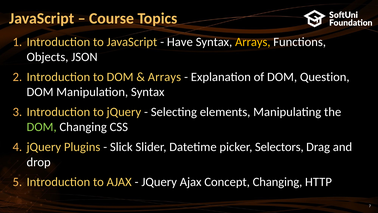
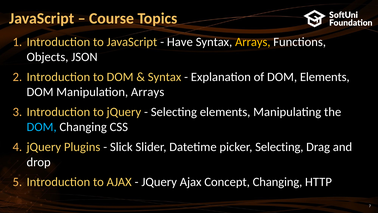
Arrays at (164, 77): Arrays -> Syntax
DOM Question: Question -> Elements
Manipulation Syntax: Syntax -> Arrays
DOM at (42, 127) colour: light green -> light blue
picker Selectors: Selectors -> Selecting
